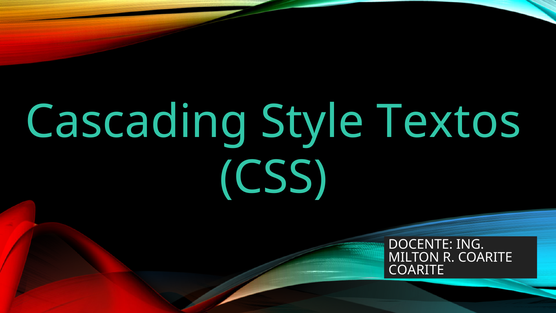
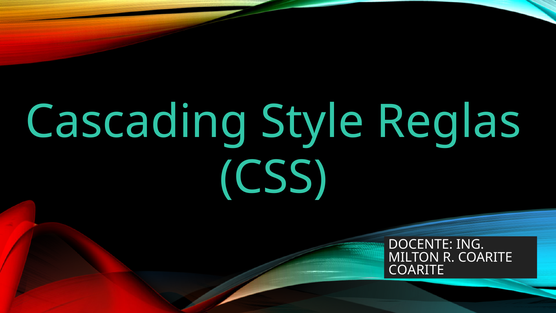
Textos: Textos -> Reglas
